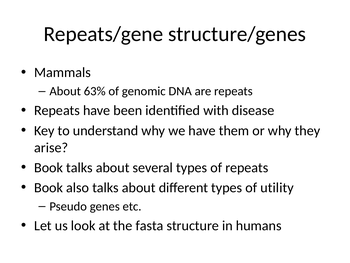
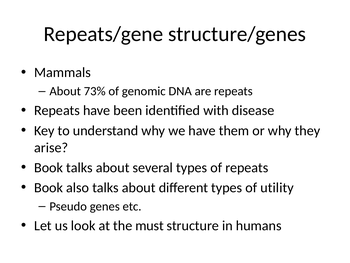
63%: 63% -> 73%
fasta: fasta -> must
